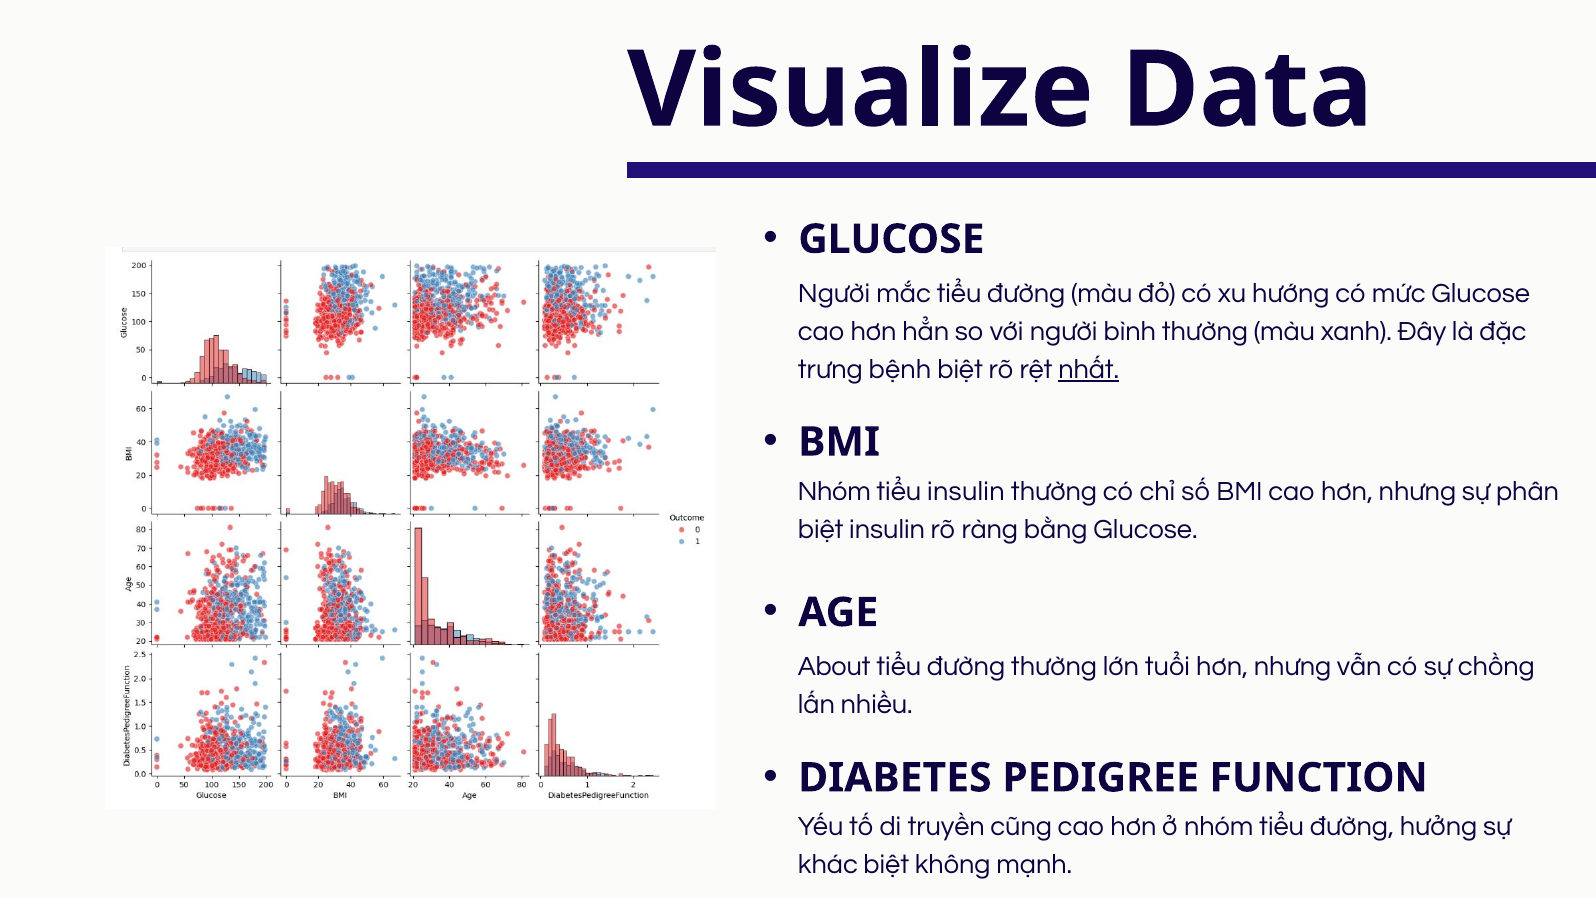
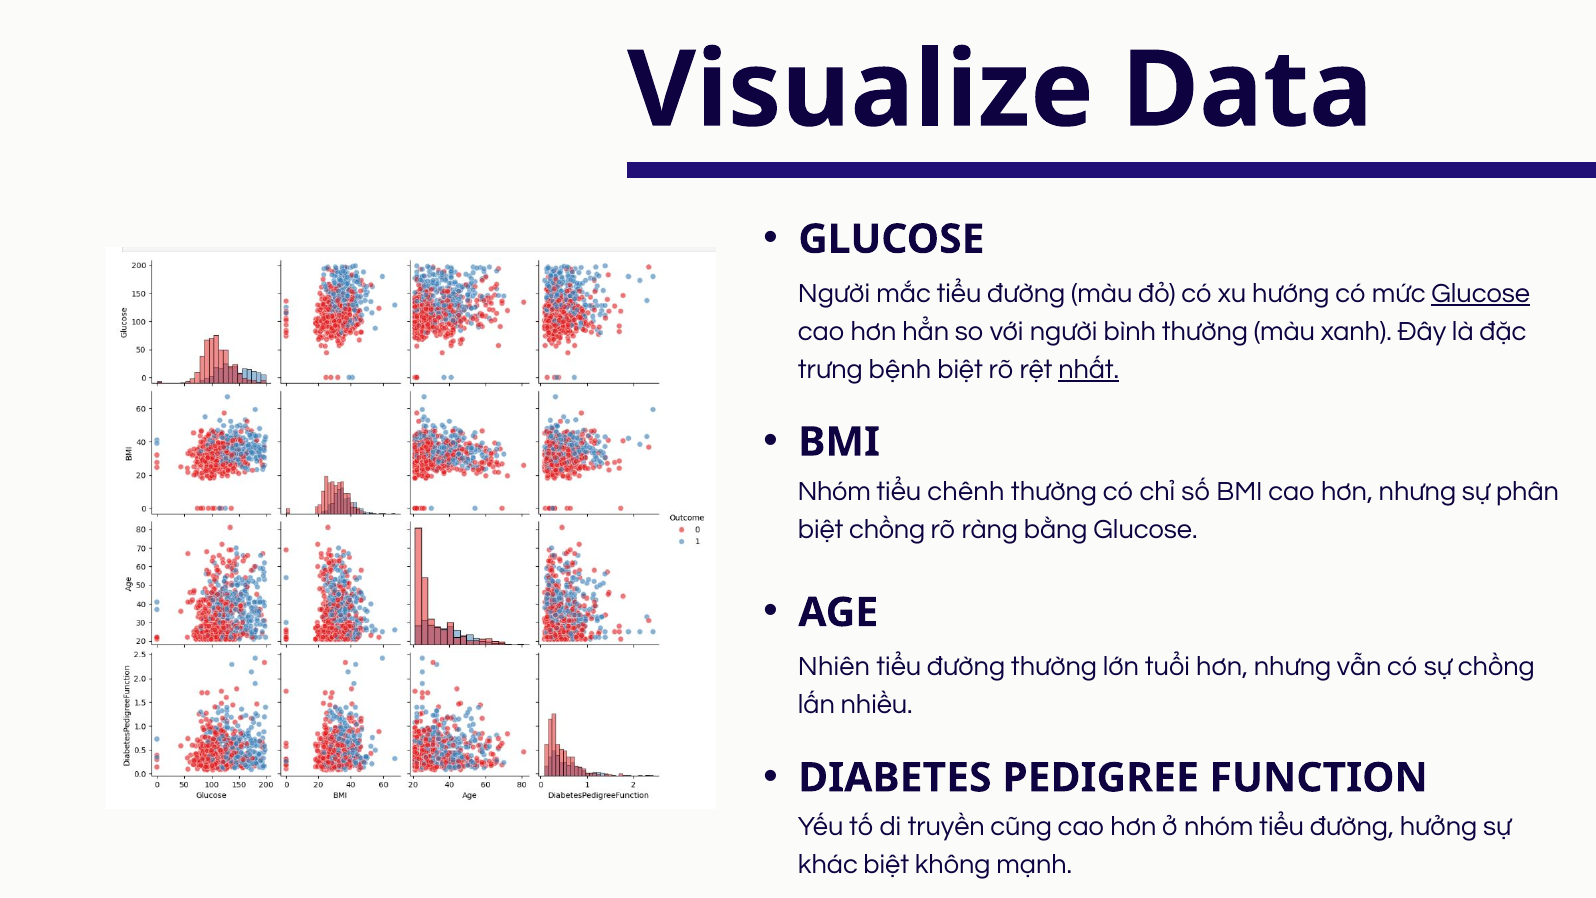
Glucose at (1481, 293) underline: none -> present
tiểu insulin: insulin -> chênh
biệt insulin: insulin -> chồng
About: About -> Nhiên
